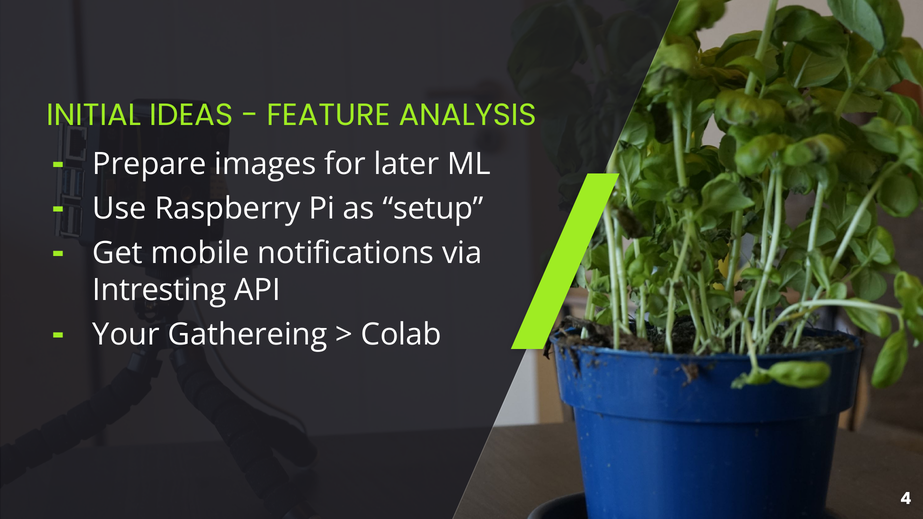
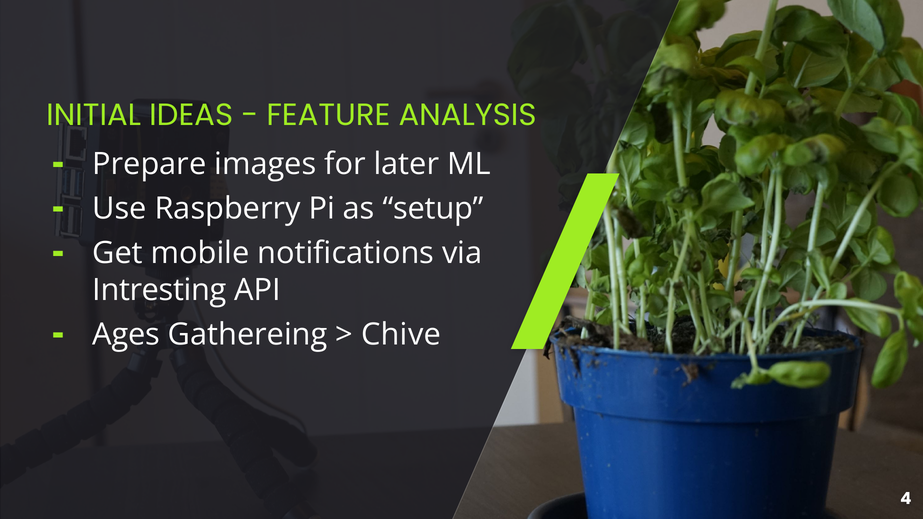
Your: Your -> Ages
Colab: Colab -> Chive
